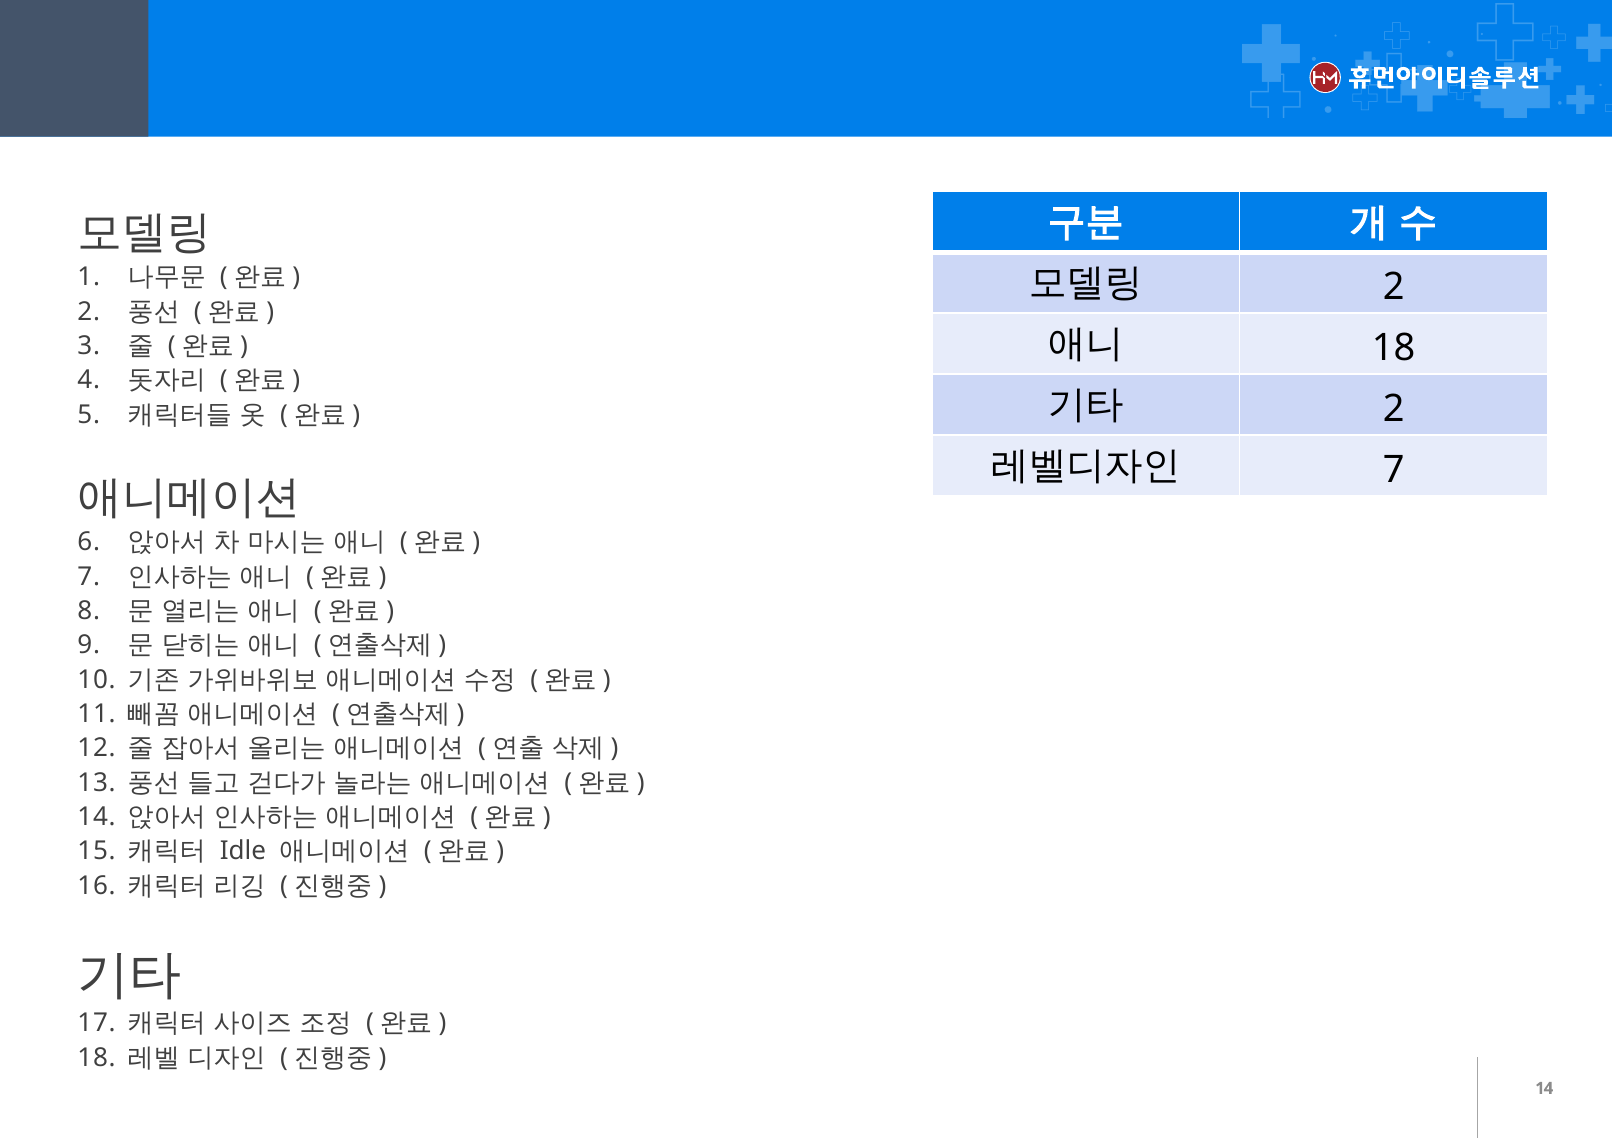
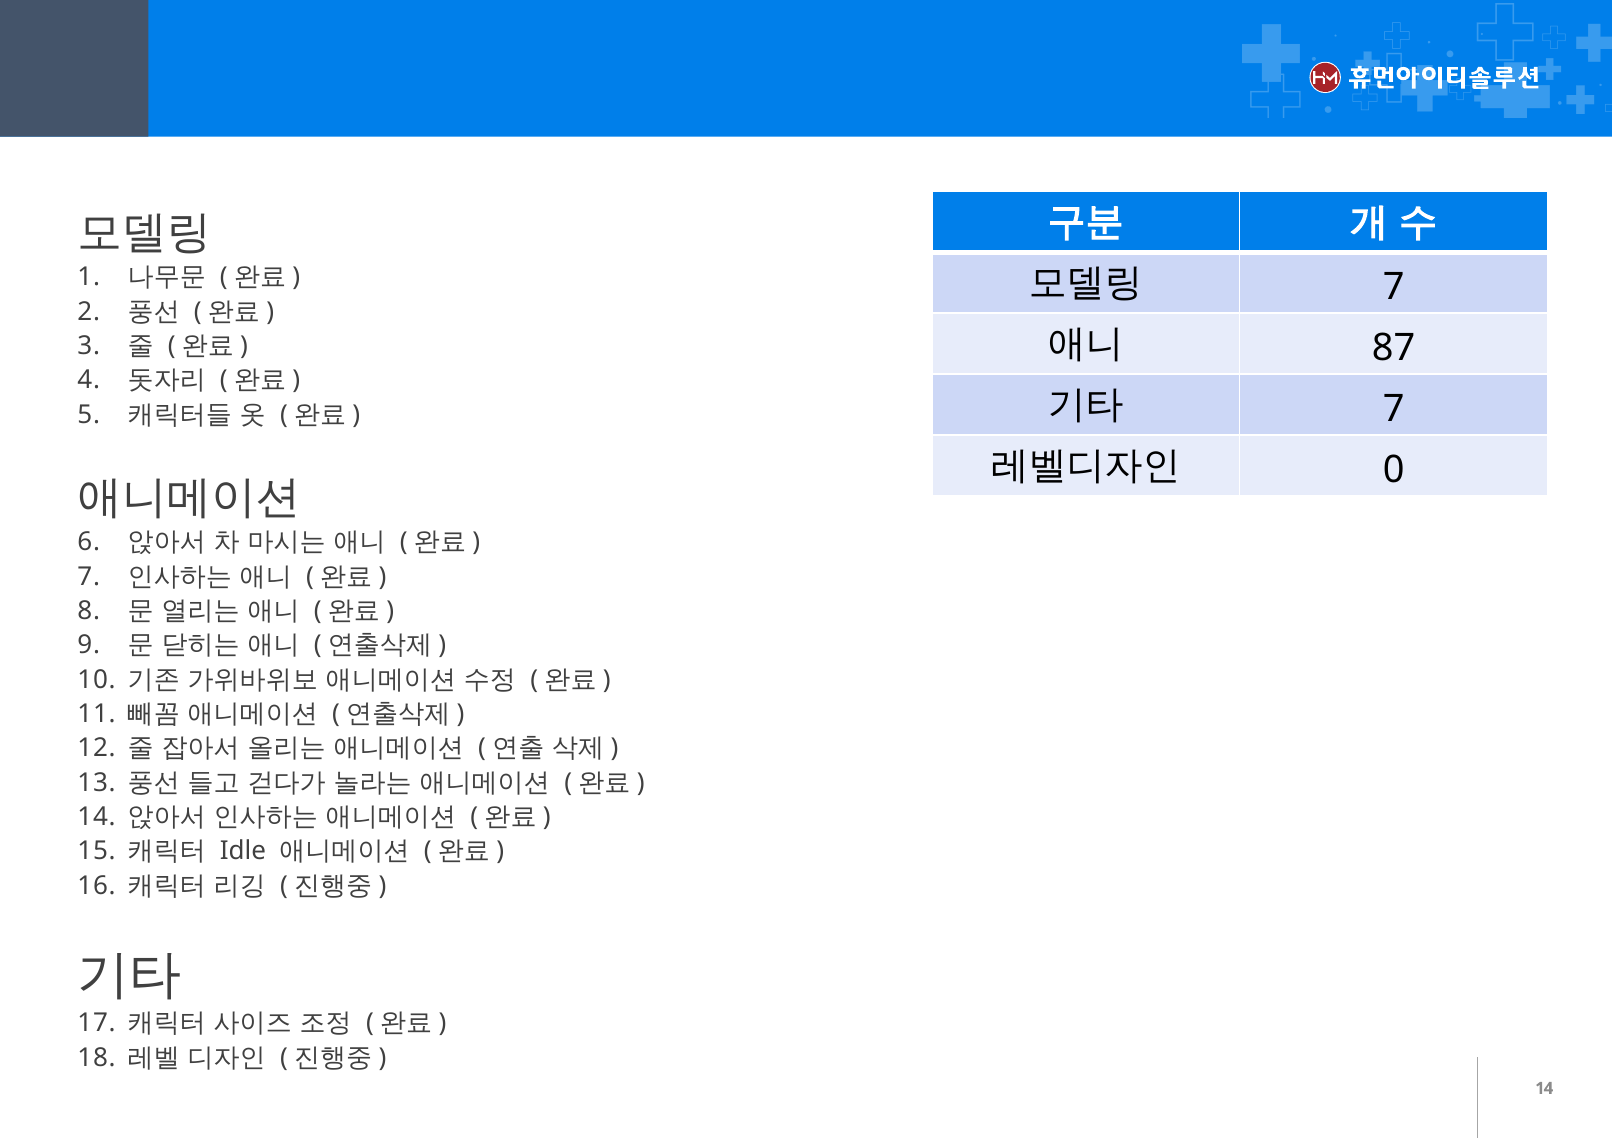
2 at (1394, 287): 2 -> 7
18 at (1394, 348): 18 -> 87
2 at (1394, 409): 2 -> 7
7 at (1394, 470): 7 -> 0
